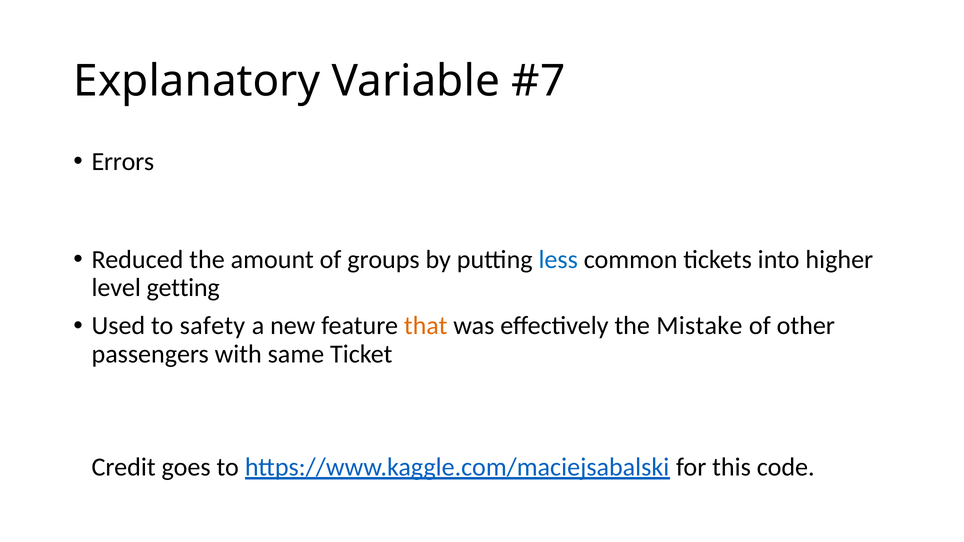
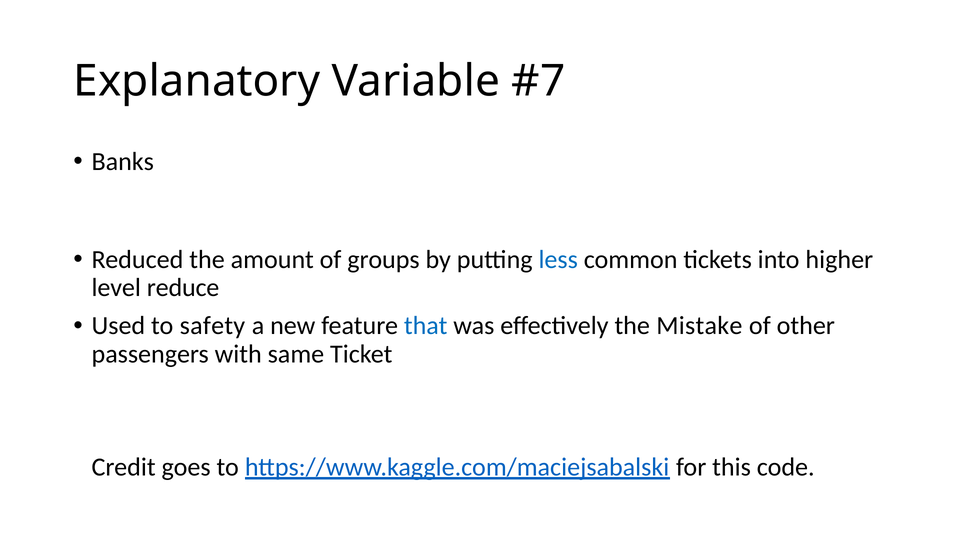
Errors: Errors -> Banks
getting: getting -> reduce
that colour: orange -> blue
